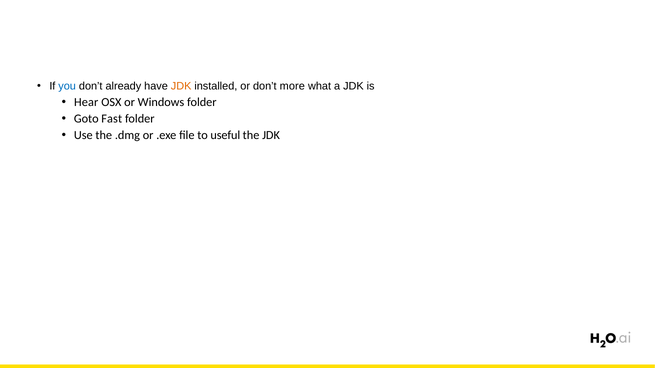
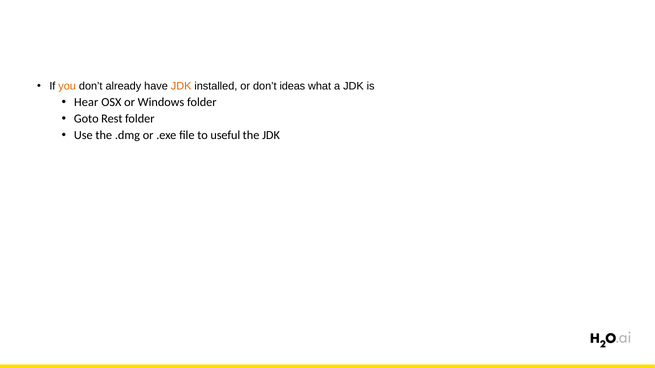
you colour: blue -> orange
more: more -> ideas
Fast: Fast -> Rest
